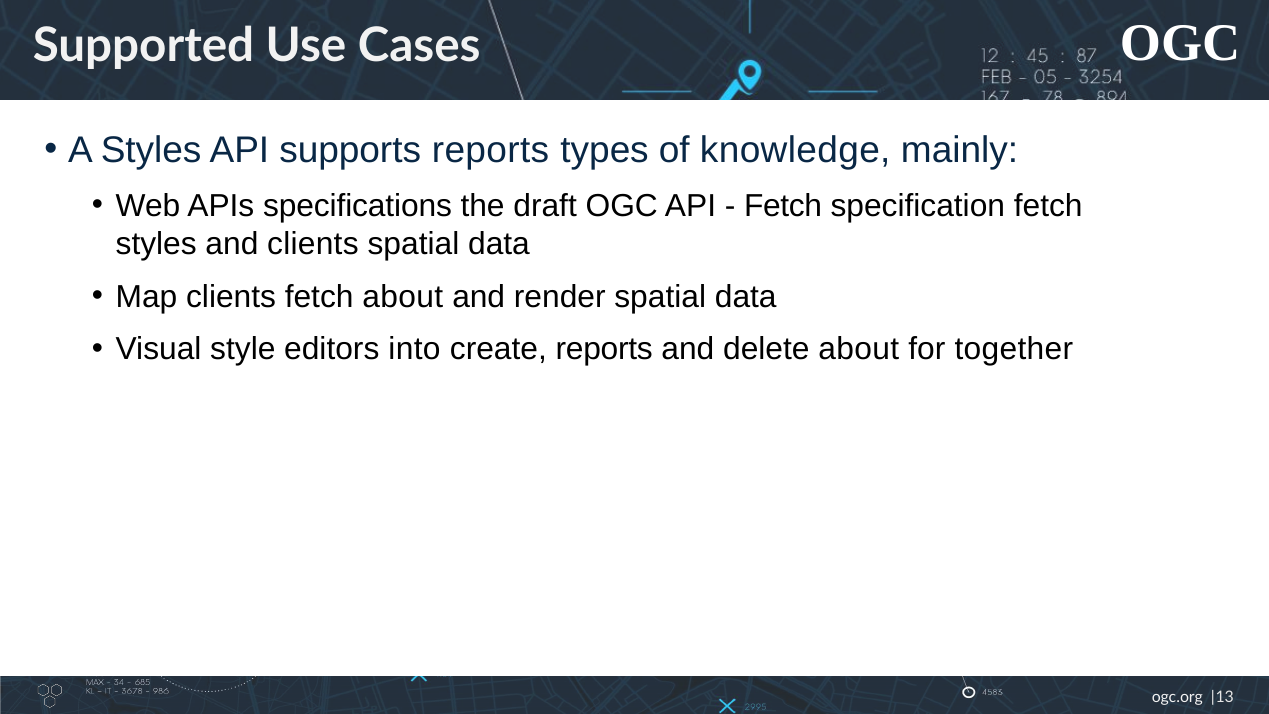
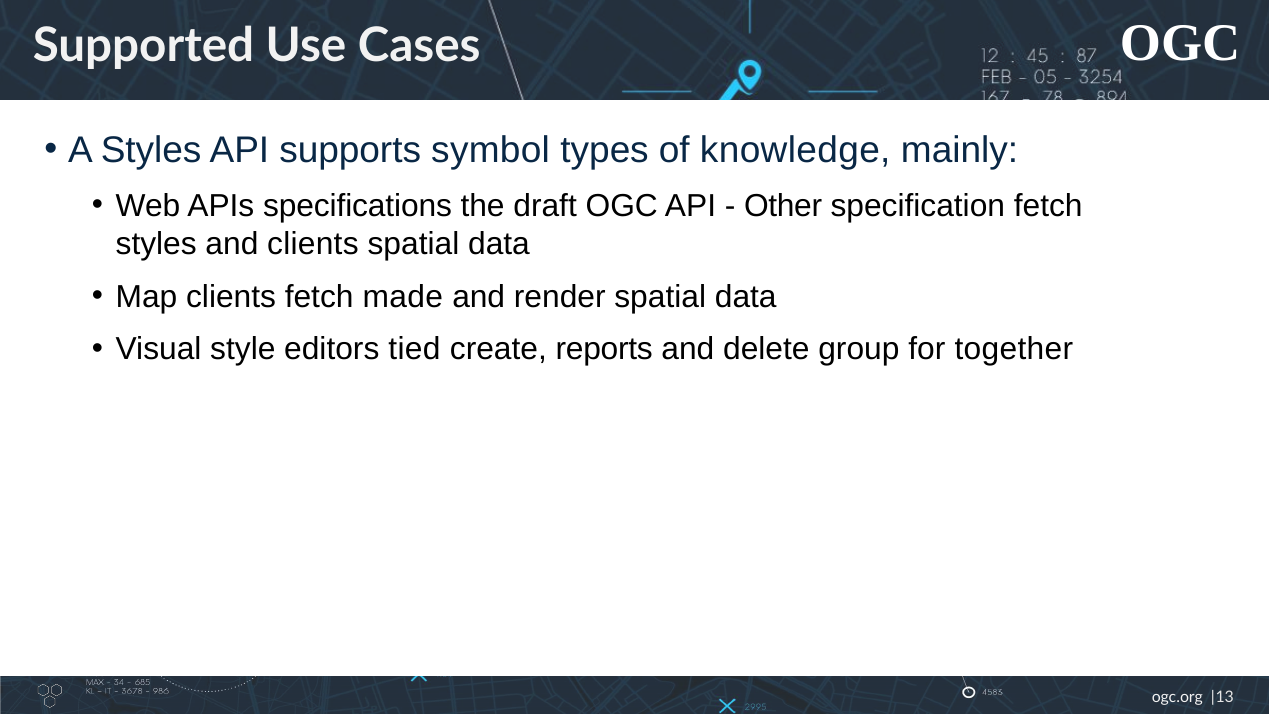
supports reports: reports -> symbol
Fetch at (783, 206): Fetch -> Other
fetch about: about -> made
into: into -> tied
delete about: about -> group
